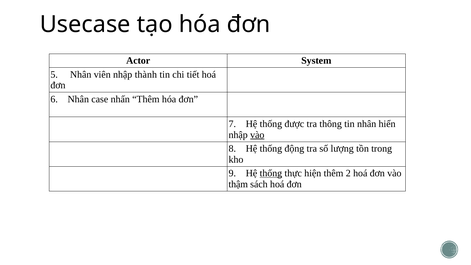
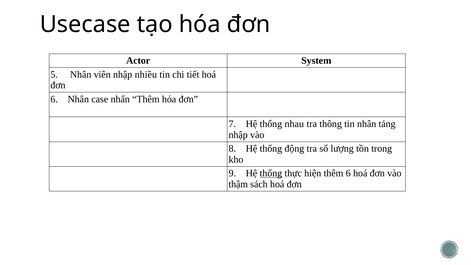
thành: thành -> nhiều
được: được -> nhau
hiển: hiển -> tảng
vào at (257, 135) underline: present -> none
thêm 2: 2 -> 6
